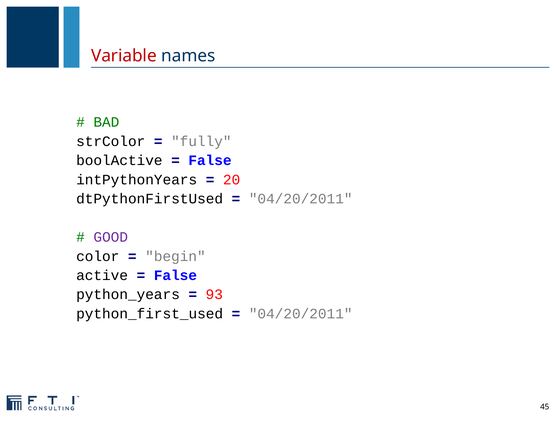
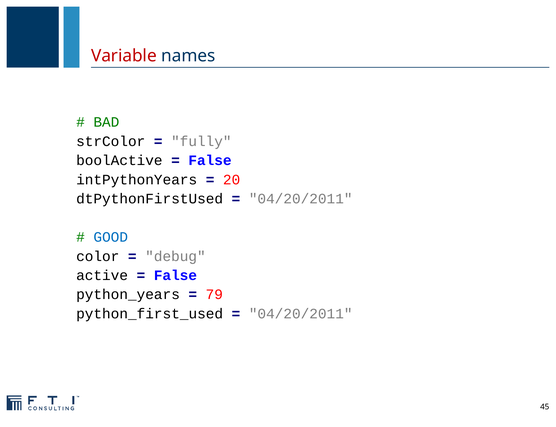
GOOD colour: purple -> blue
begin: begin -> debug
93: 93 -> 79
